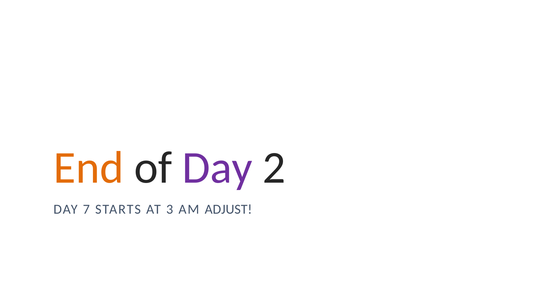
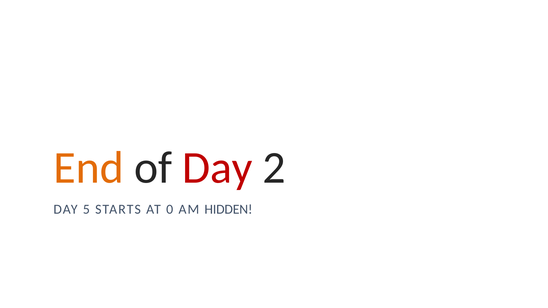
Day at (217, 168) colour: purple -> red
7: 7 -> 5
3: 3 -> 0
ADJUST: ADJUST -> HIDDEN
